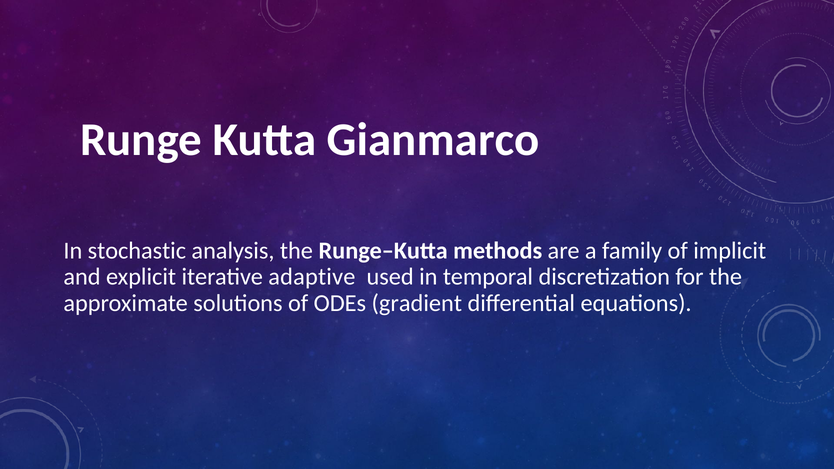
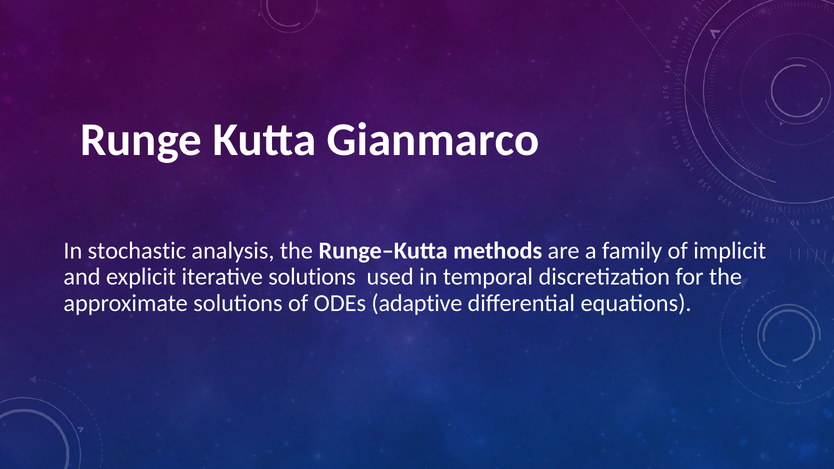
iterative adaptive: adaptive -> solutions
gradient: gradient -> adaptive
